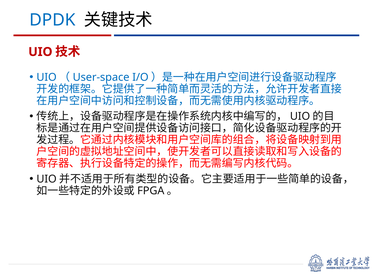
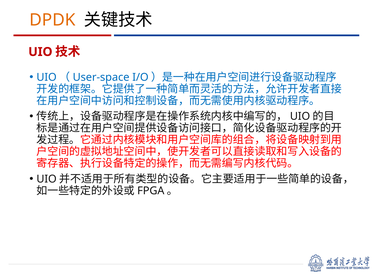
DPDK colour: blue -> orange
